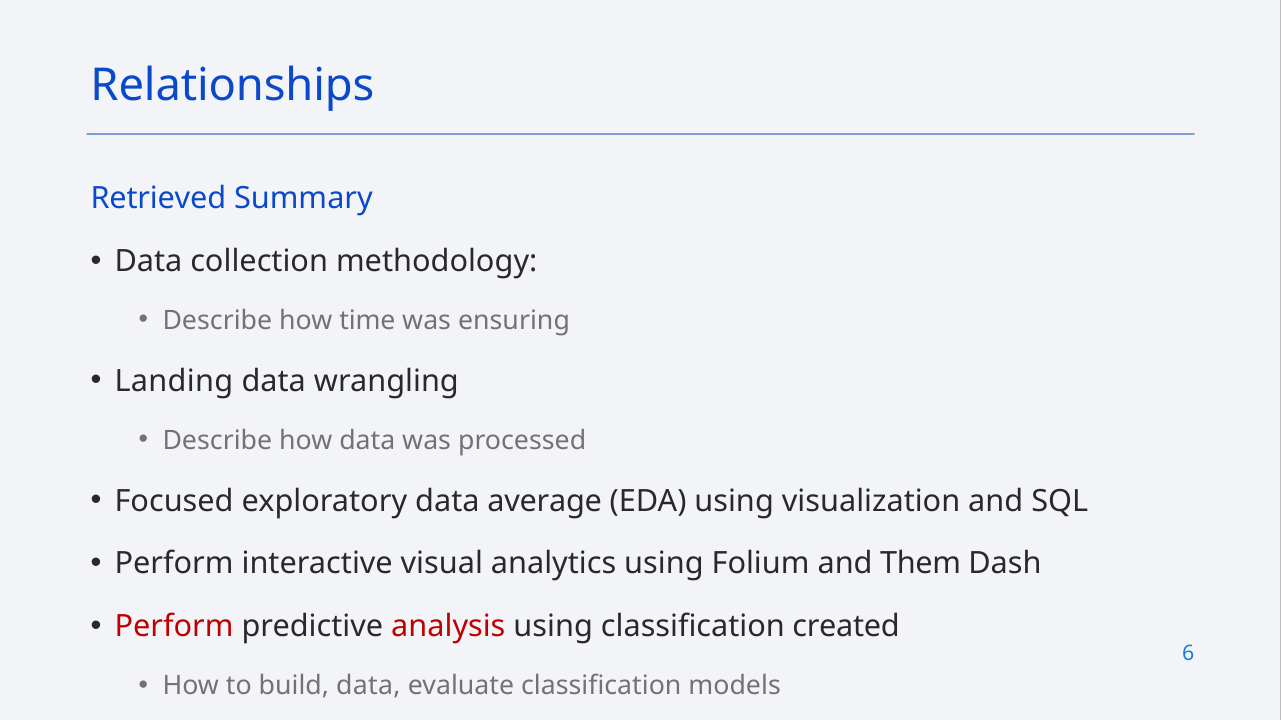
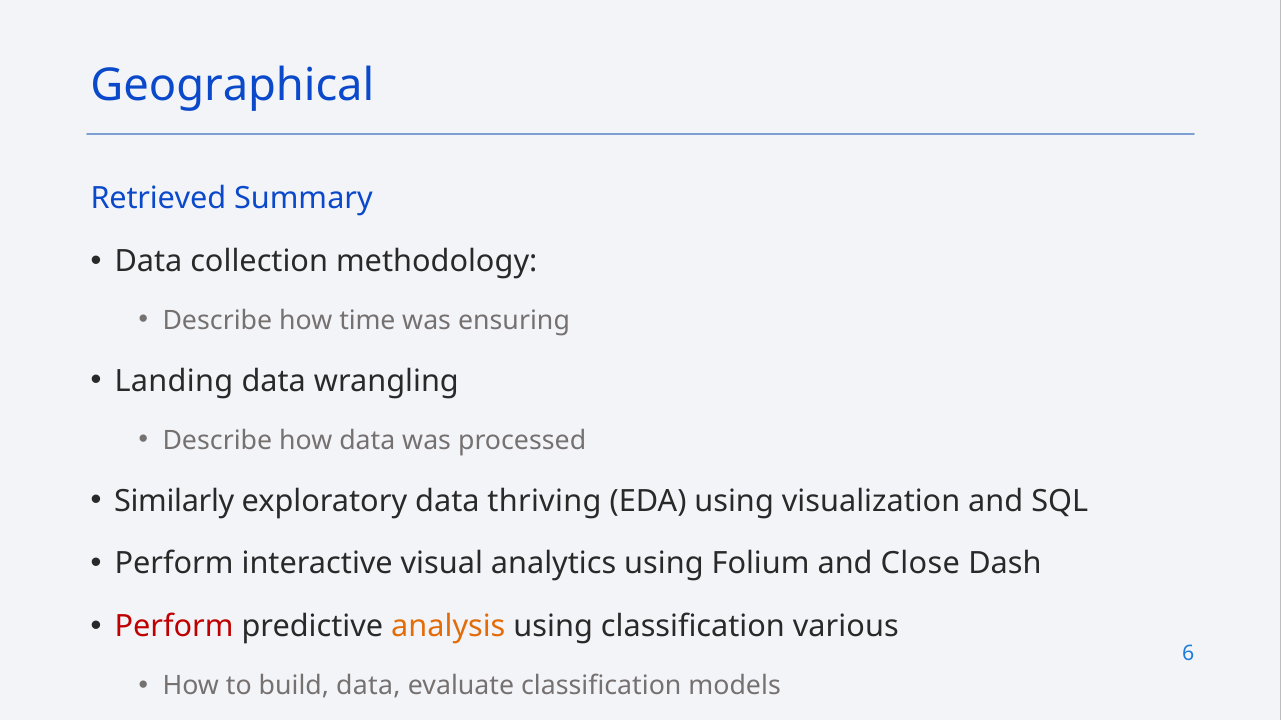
Relationships: Relationships -> Geographical
Focused: Focused -> Similarly
average: average -> thriving
Them: Them -> Close
analysis colour: red -> orange
created: created -> various
